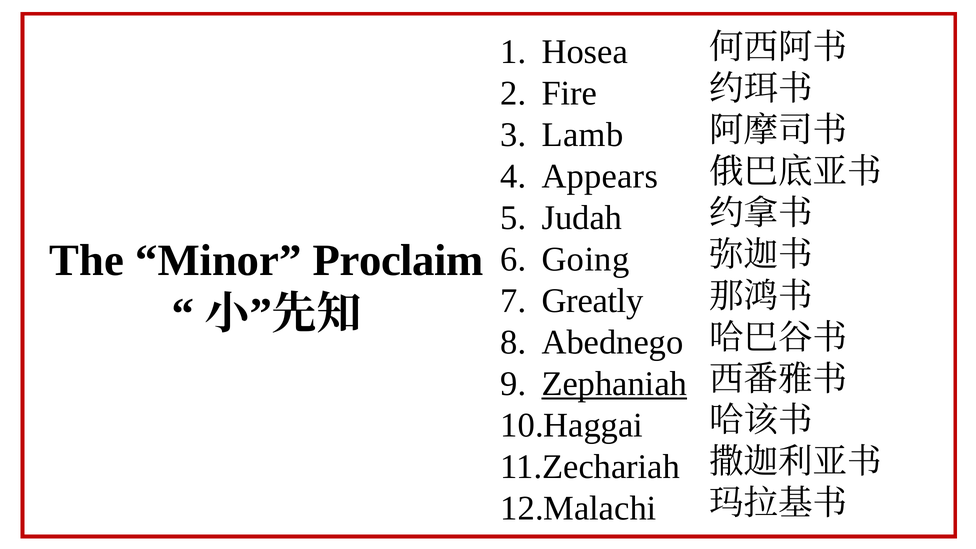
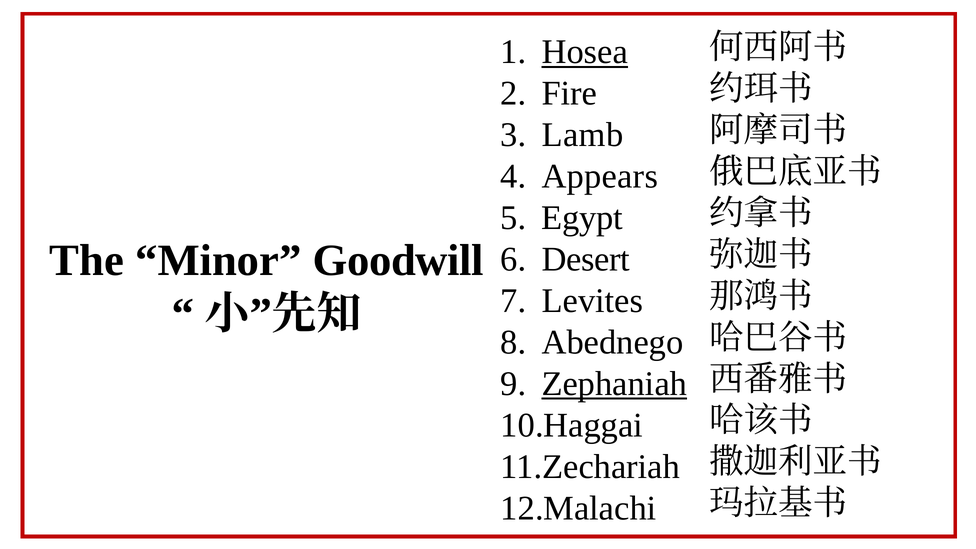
Hosea underline: none -> present
Judah: Judah -> Egypt
Proclaim: Proclaim -> Goodwill
Going: Going -> Desert
Greatly: Greatly -> Levites
